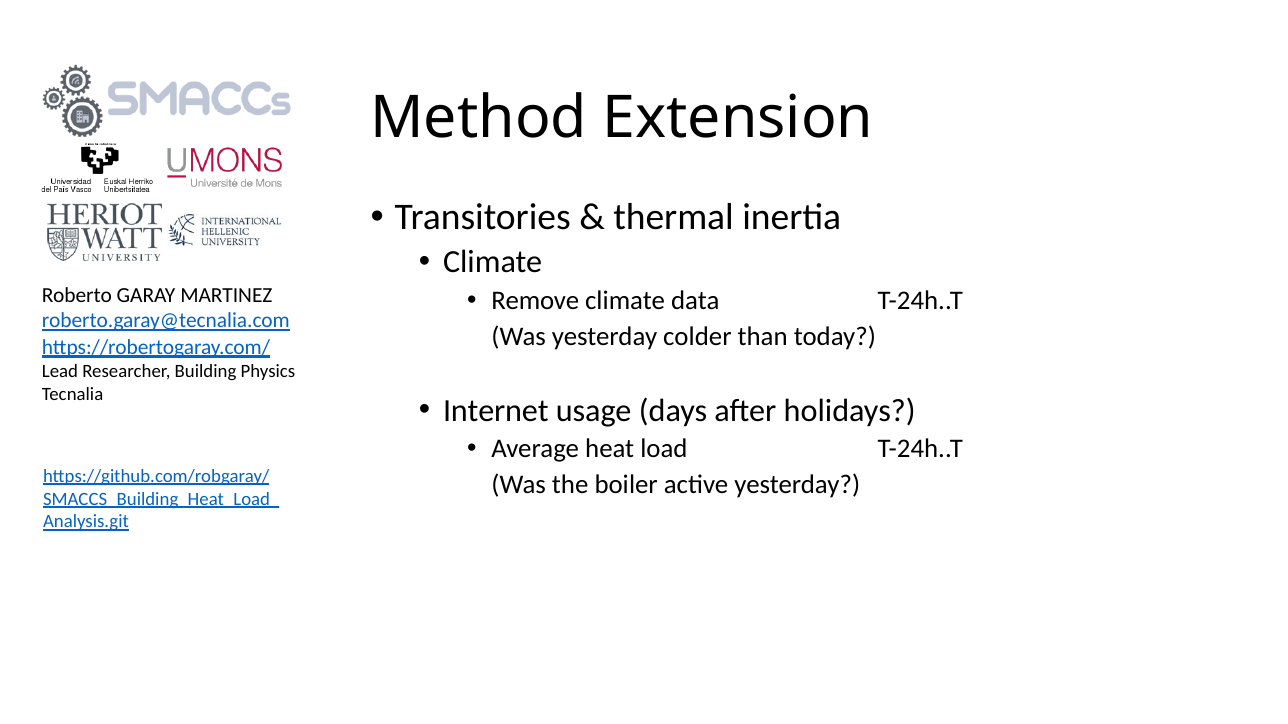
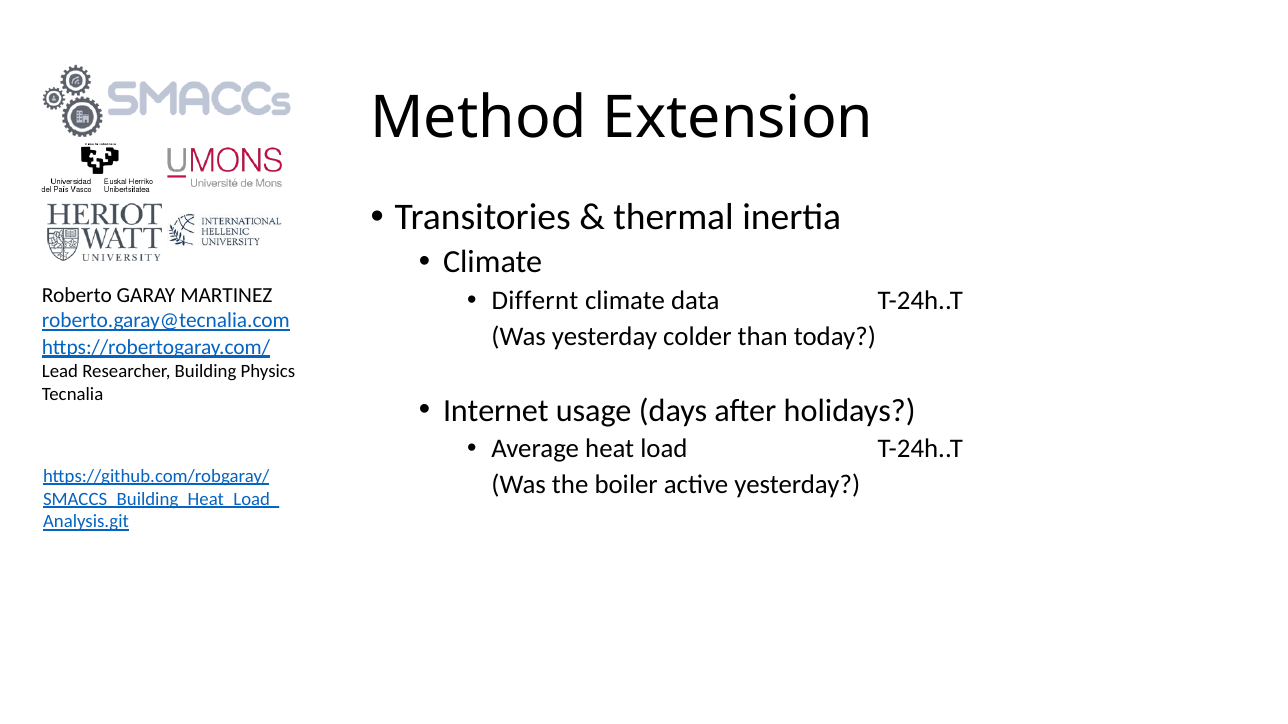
Remove: Remove -> Differnt
